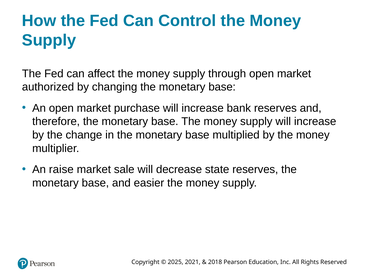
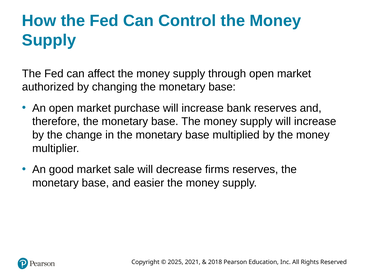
raise: raise -> good
state: state -> firms
